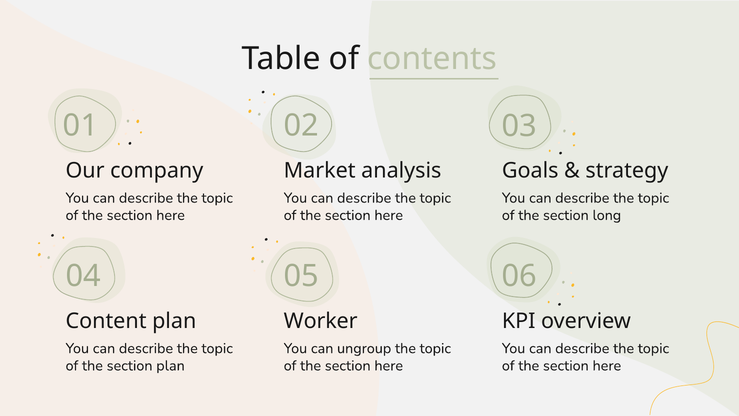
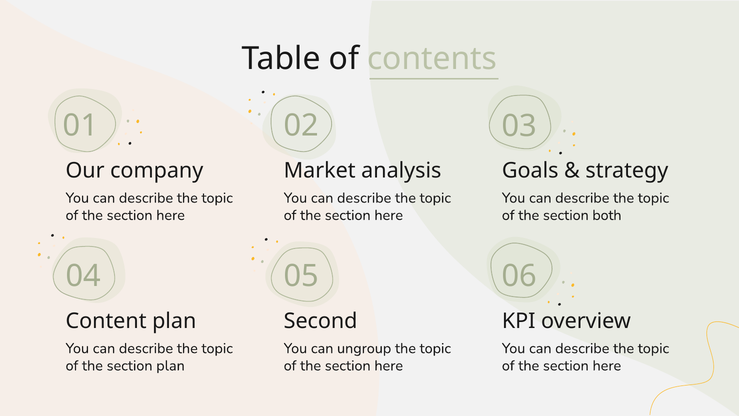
long: long -> both
Worker: Worker -> Second
